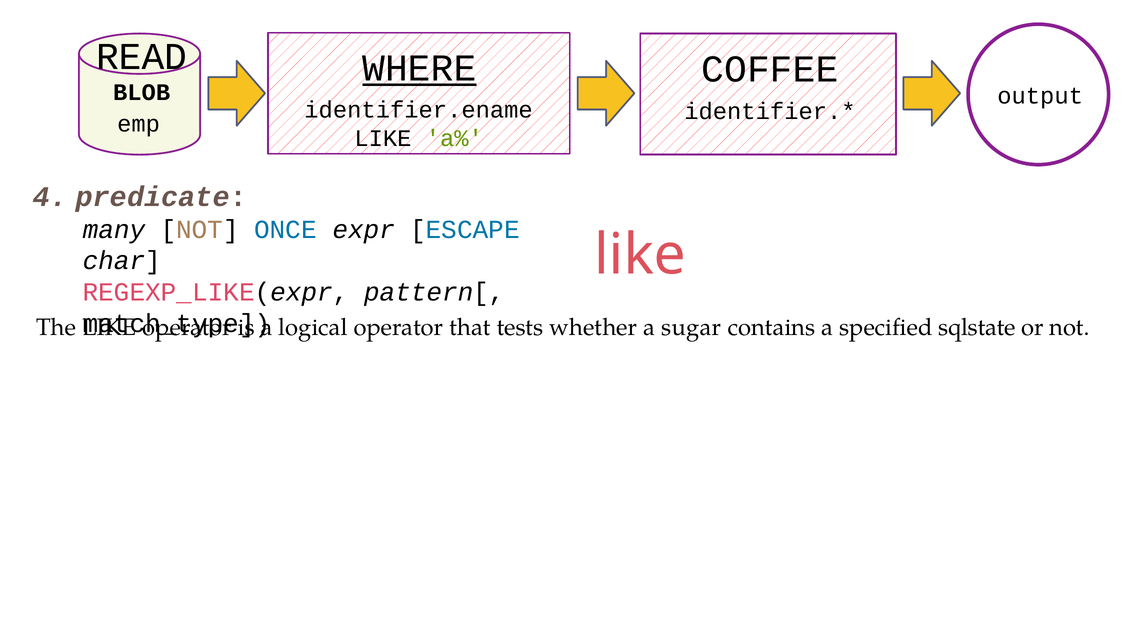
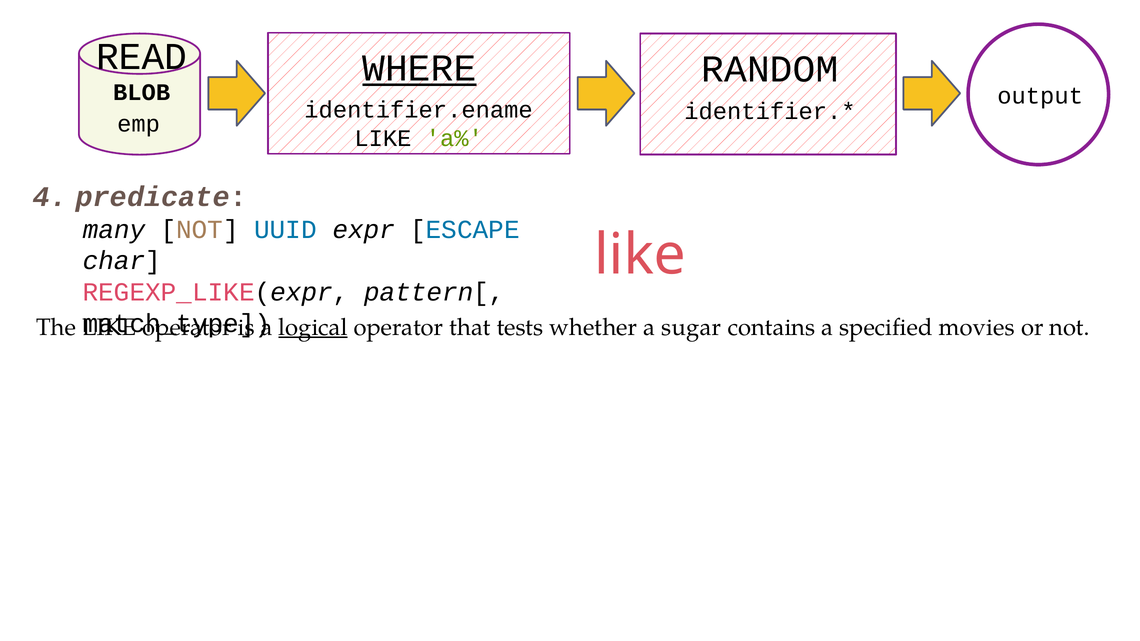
COFFEE: COFFEE -> RANDOM
ONCE: ONCE -> UUID
logical underline: none -> present
sqlstate: sqlstate -> movies
